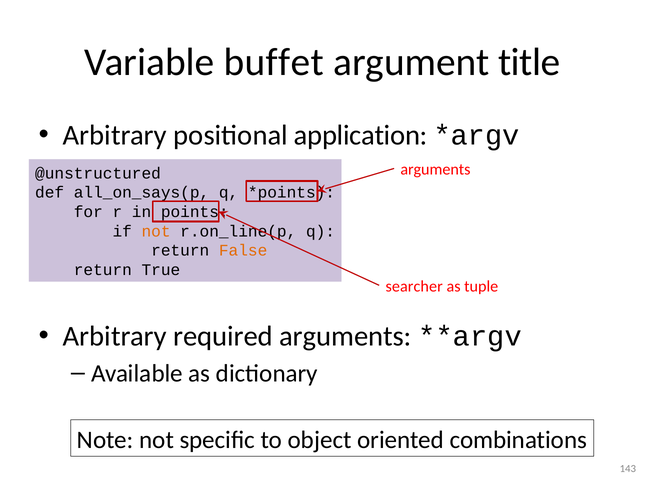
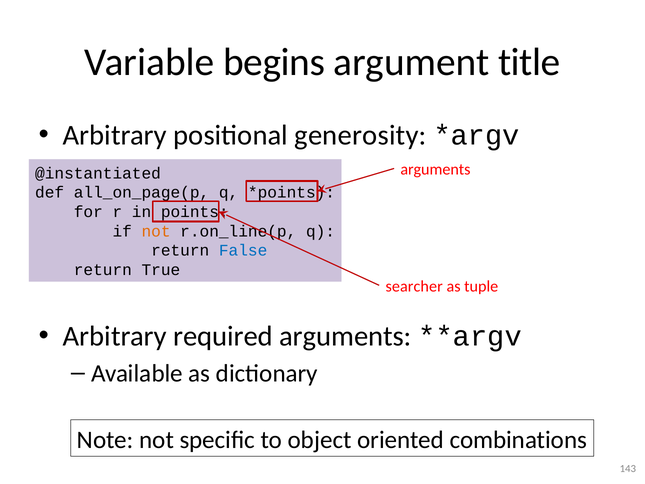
buffet: buffet -> begins
application: application -> generosity
@unstructured: @unstructured -> @instantiated
all_on_says(p: all_on_says(p -> all_on_page(p
False colour: orange -> blue
